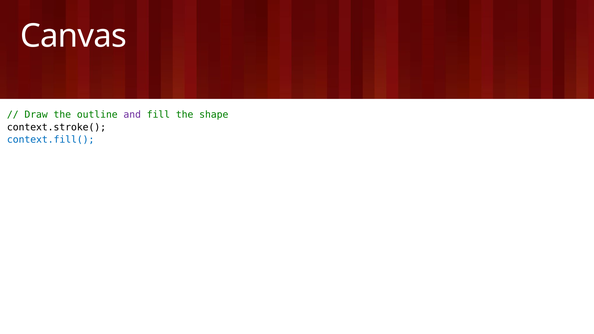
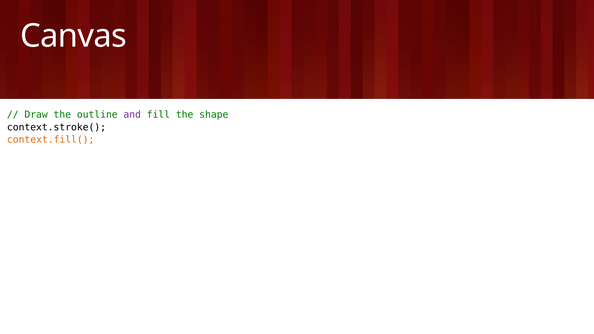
context.fill( colour: blue -> orange
